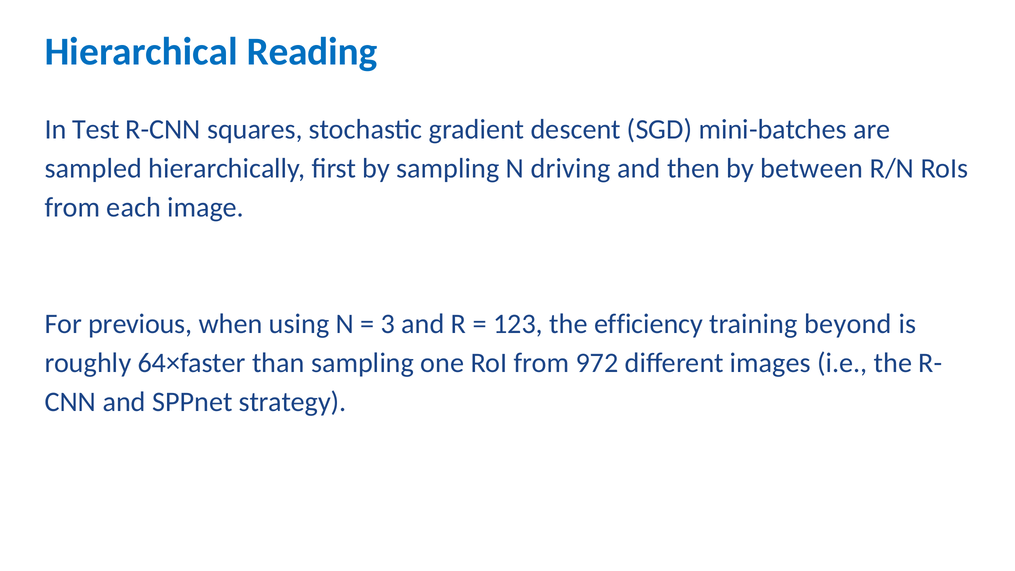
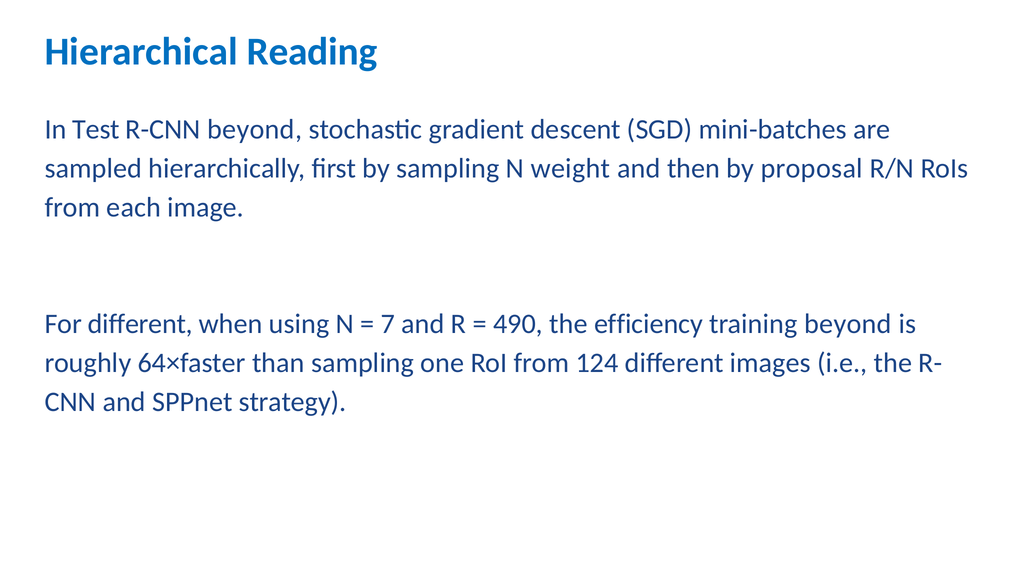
R-CNN squares: squares -> beyond
driving: driving -> weight
between: between -> proposal
For previous: previous -> different
3: 3 -> 7
123: 123 -> 490
972: 972 -> 124
